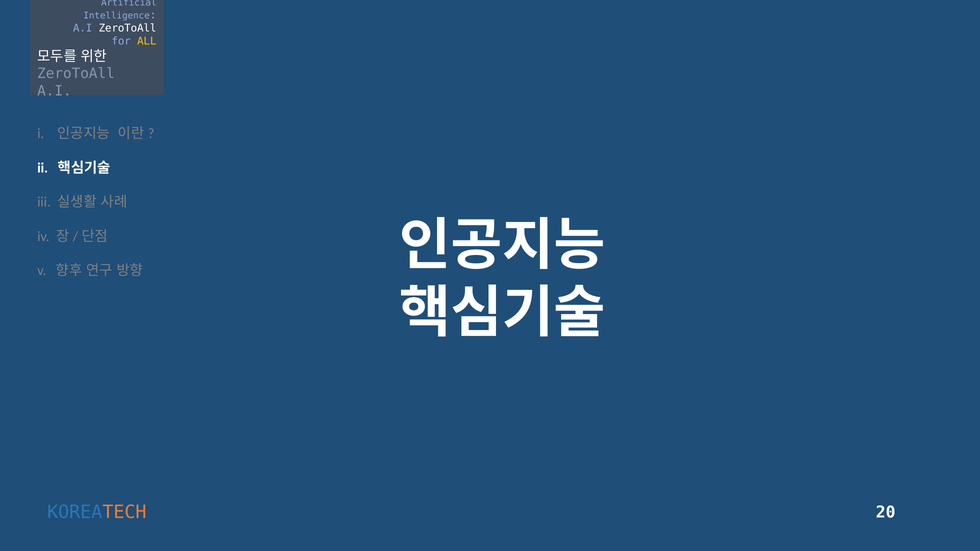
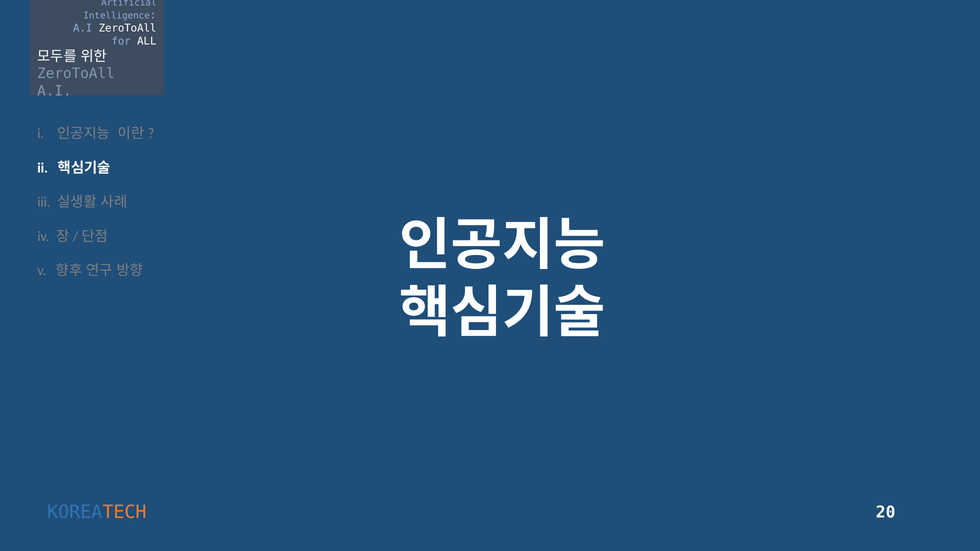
ALL colour: yellow -> white
